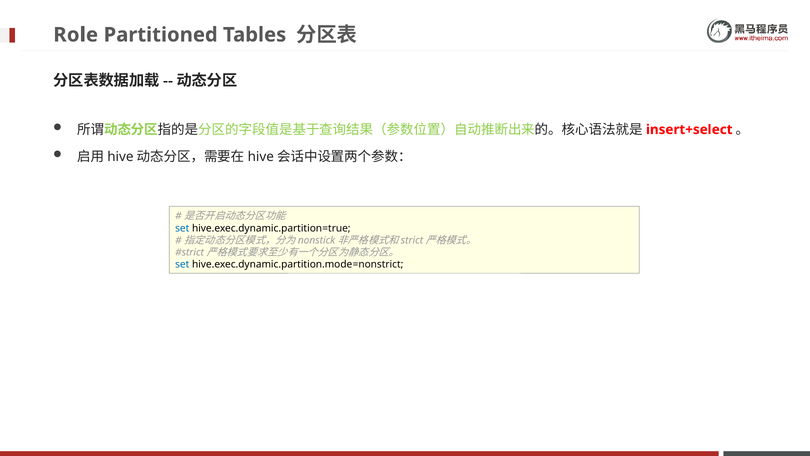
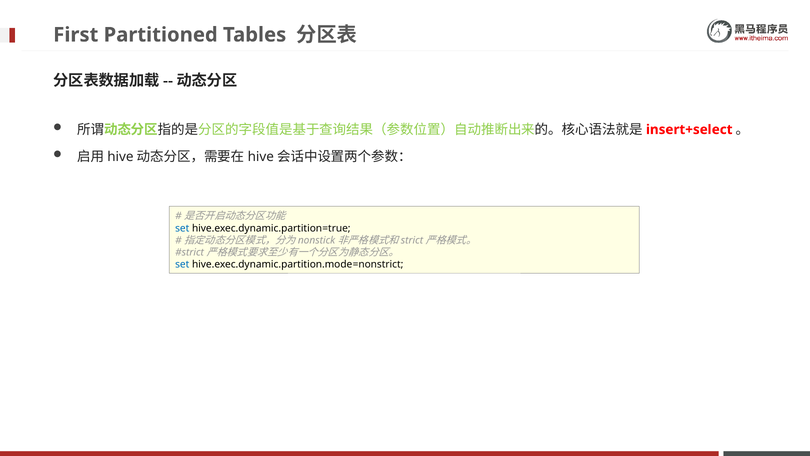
Role: Role -> First
